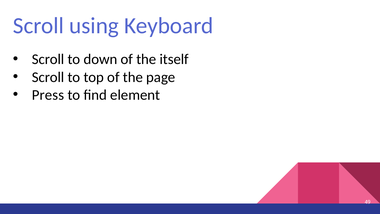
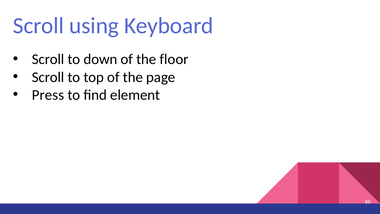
itself: itself -> floor
